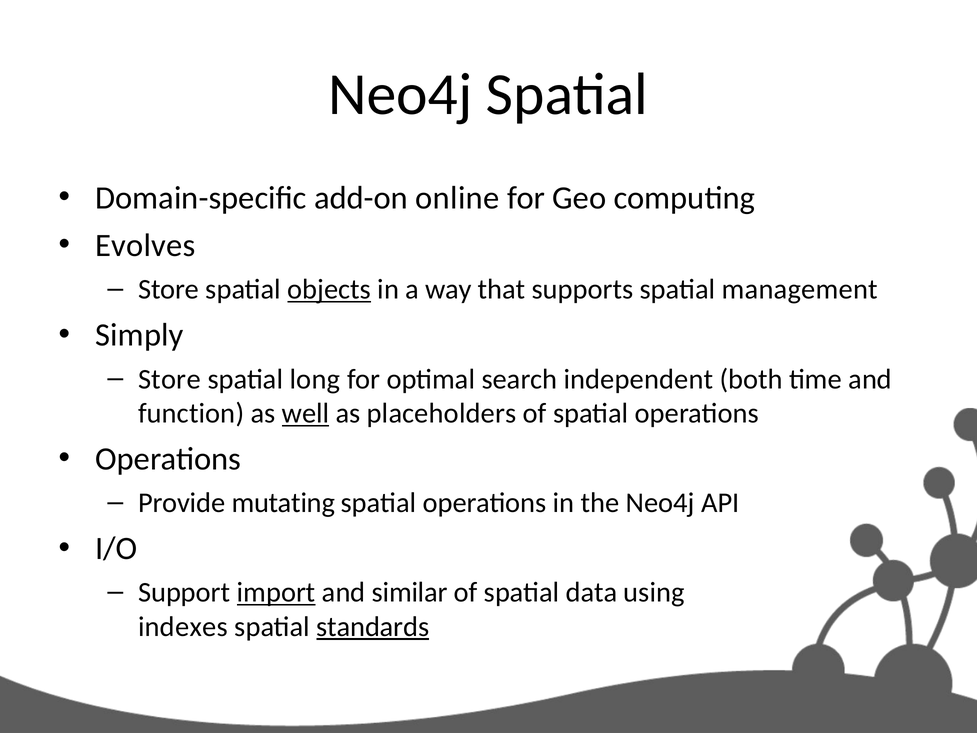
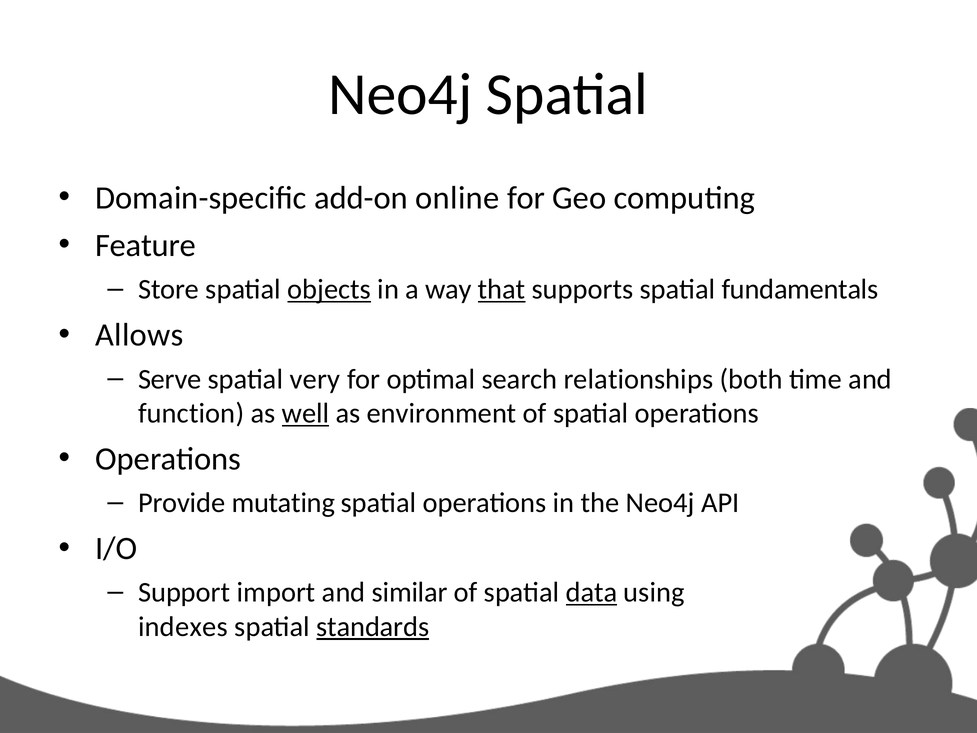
Evolves: Evolves -> Feature
that underline: none -> present
management: management -> fundamentals
Simply: Simply -> Allows
Store at (169, 379): Store -> Serve
long: long -> very
independent: independent -> relationships
placeholders: placeholders -> environment
import underline: present -> none
data underline: none -> present
